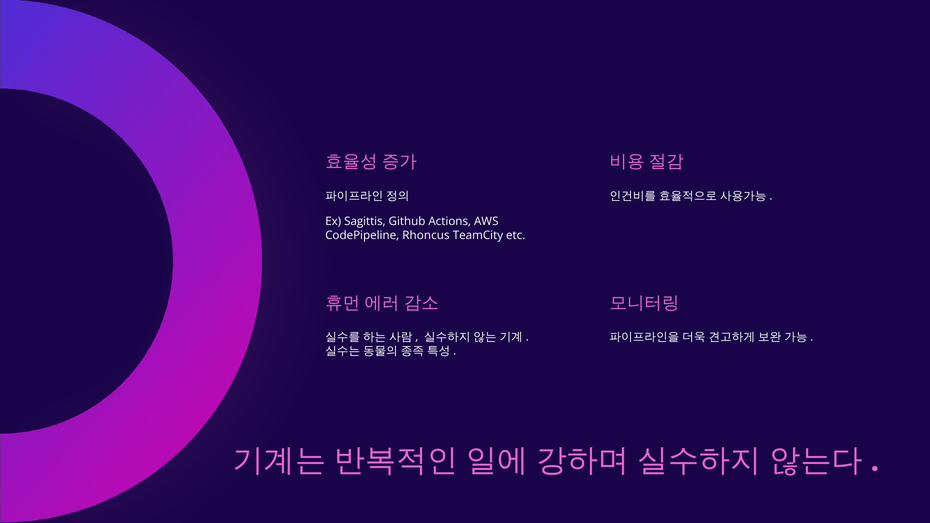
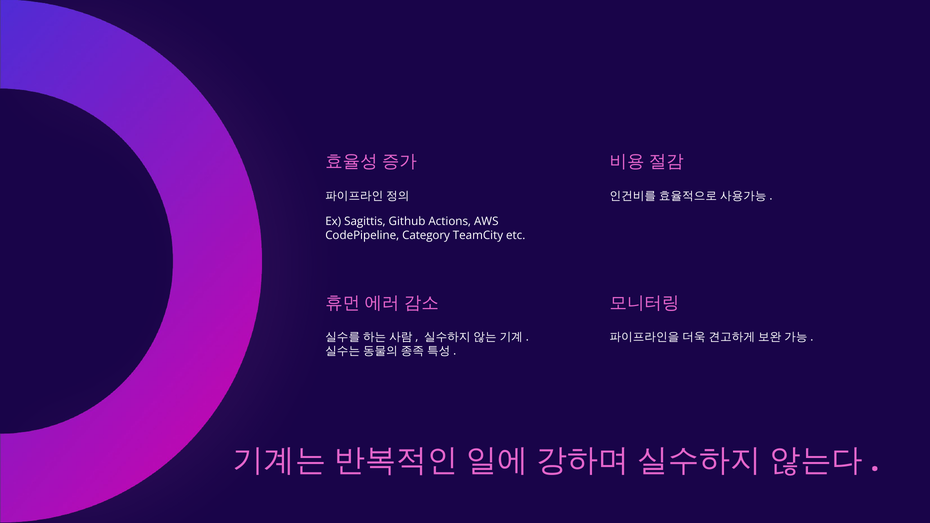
Rhoncus: Rhoncus -> Category
